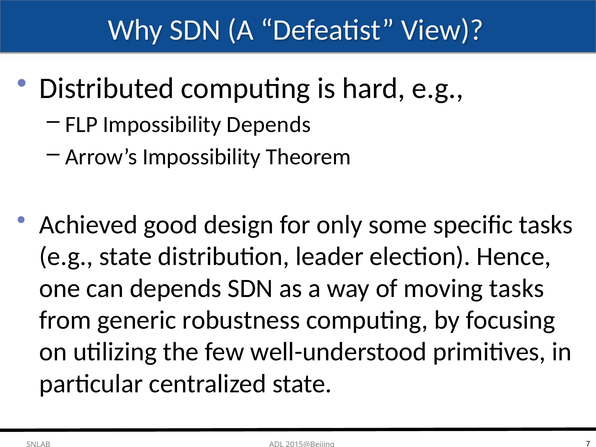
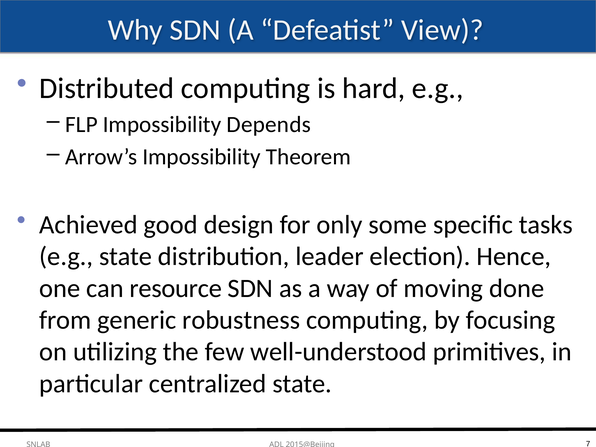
can depends: depends -> resource
moving tasks: tasks -> done
